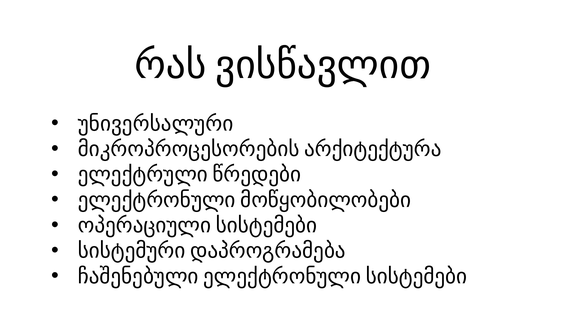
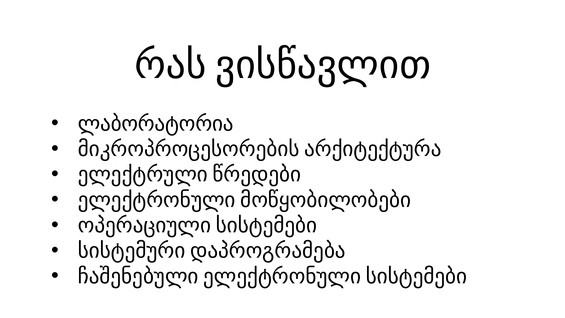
უნივერსალური: უნივერსალური -> ლაბორატორია
